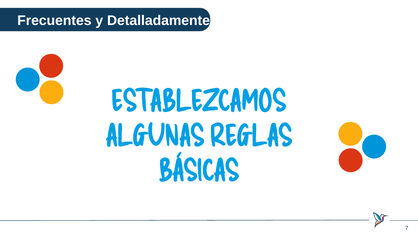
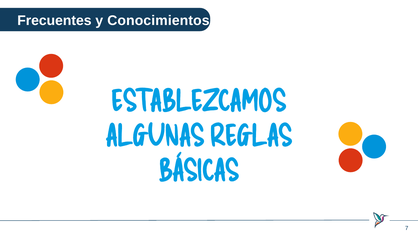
Detalladamente: Detalladamente -> Conocimientos
